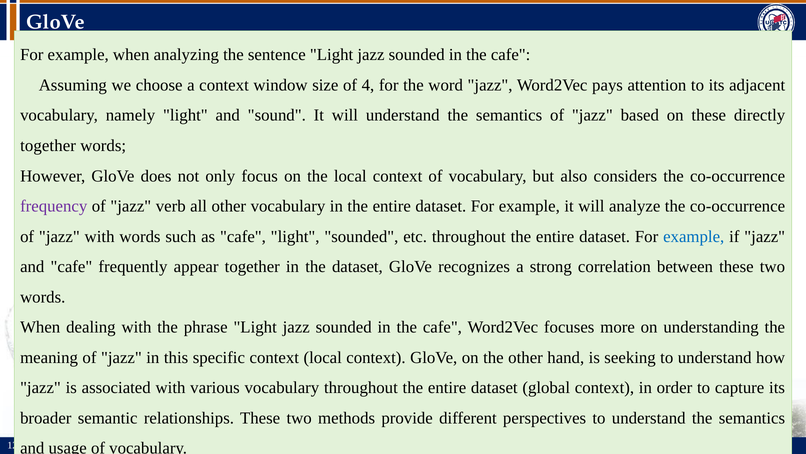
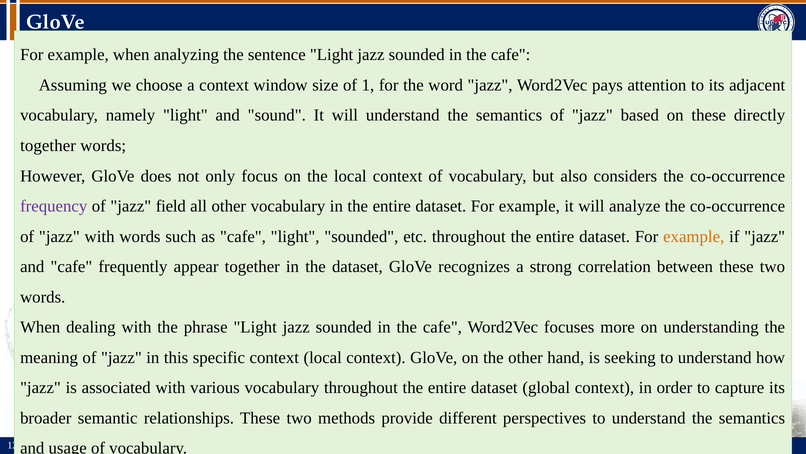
4: 4 -> 1
verb: verb -> field
example at (694, 236) colour: blue -> orange
